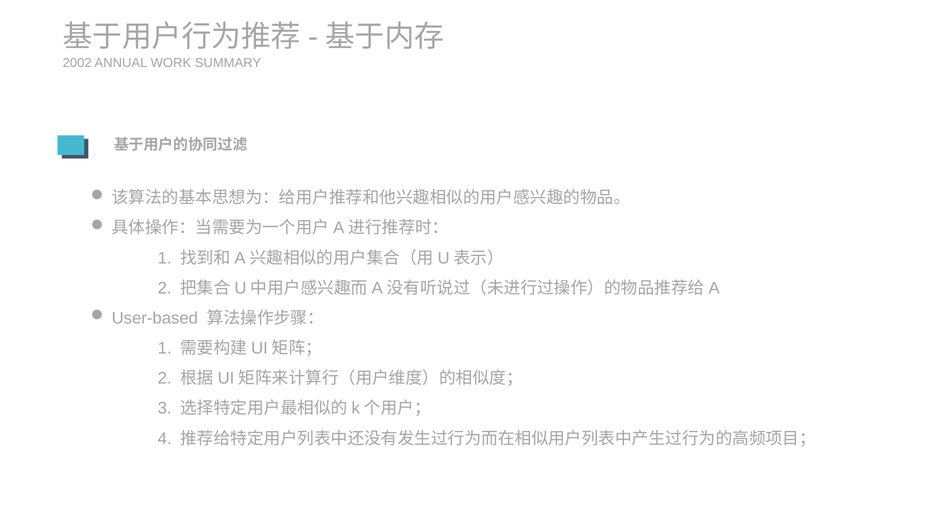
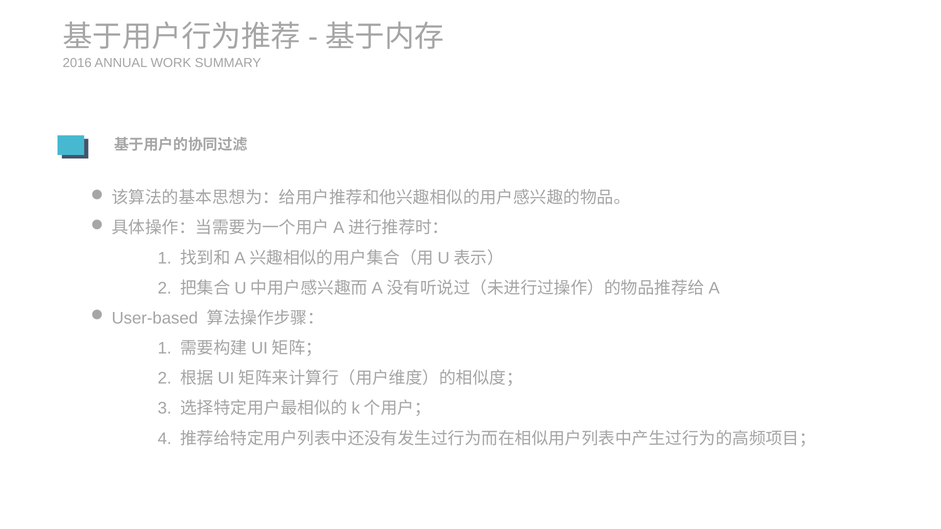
2002: 2002 -> 2016
